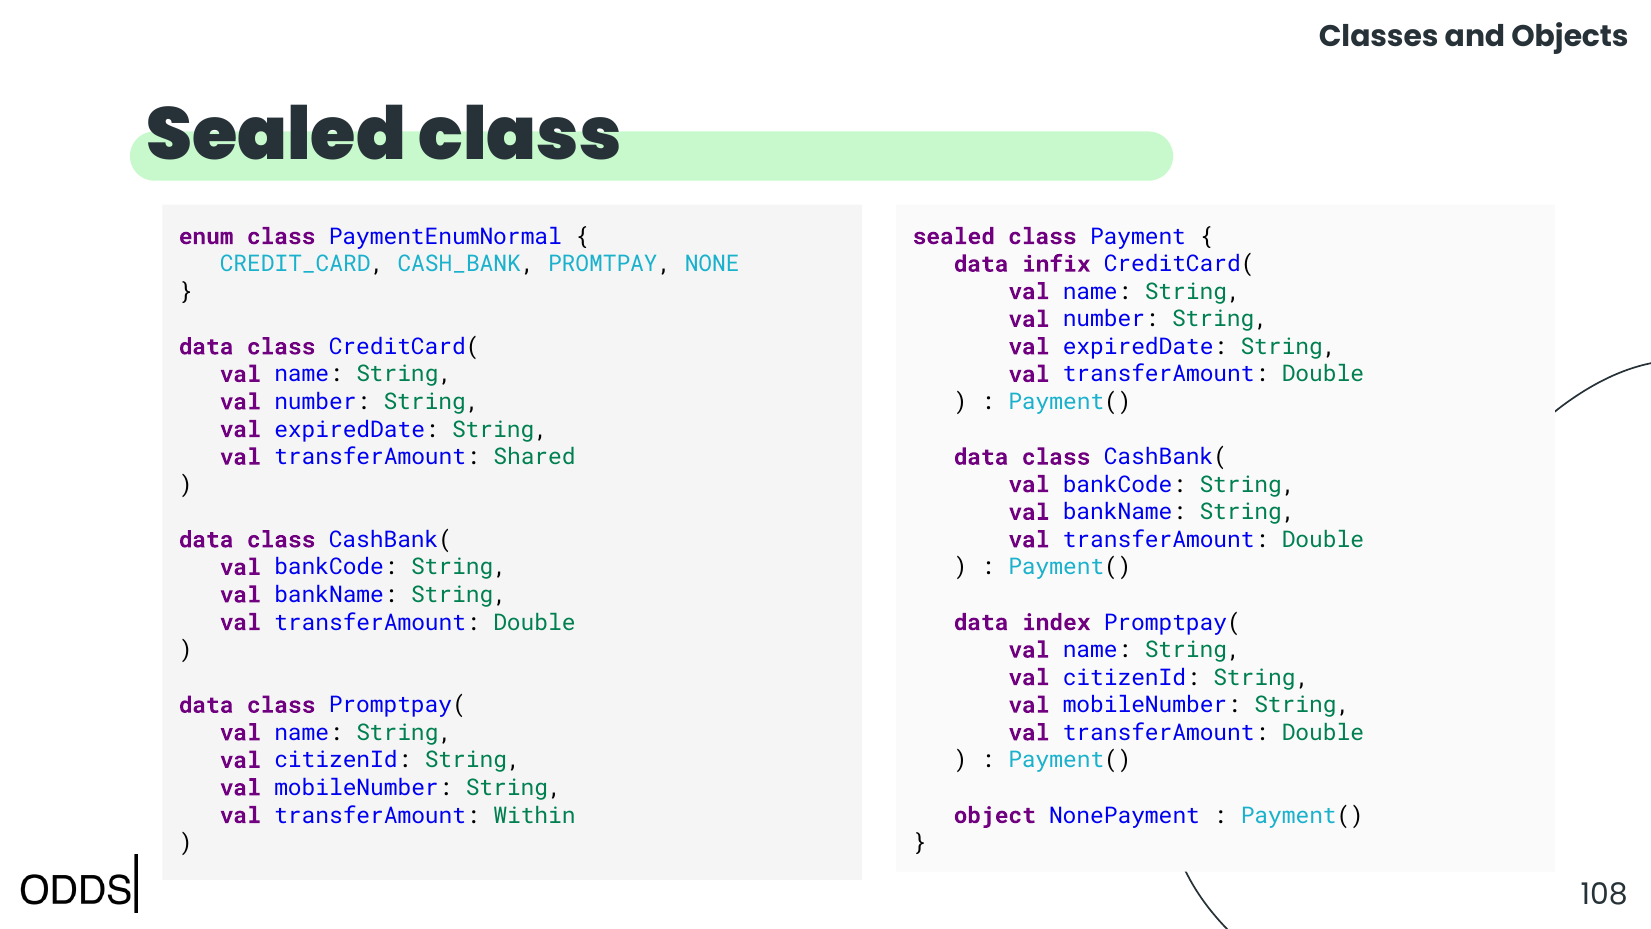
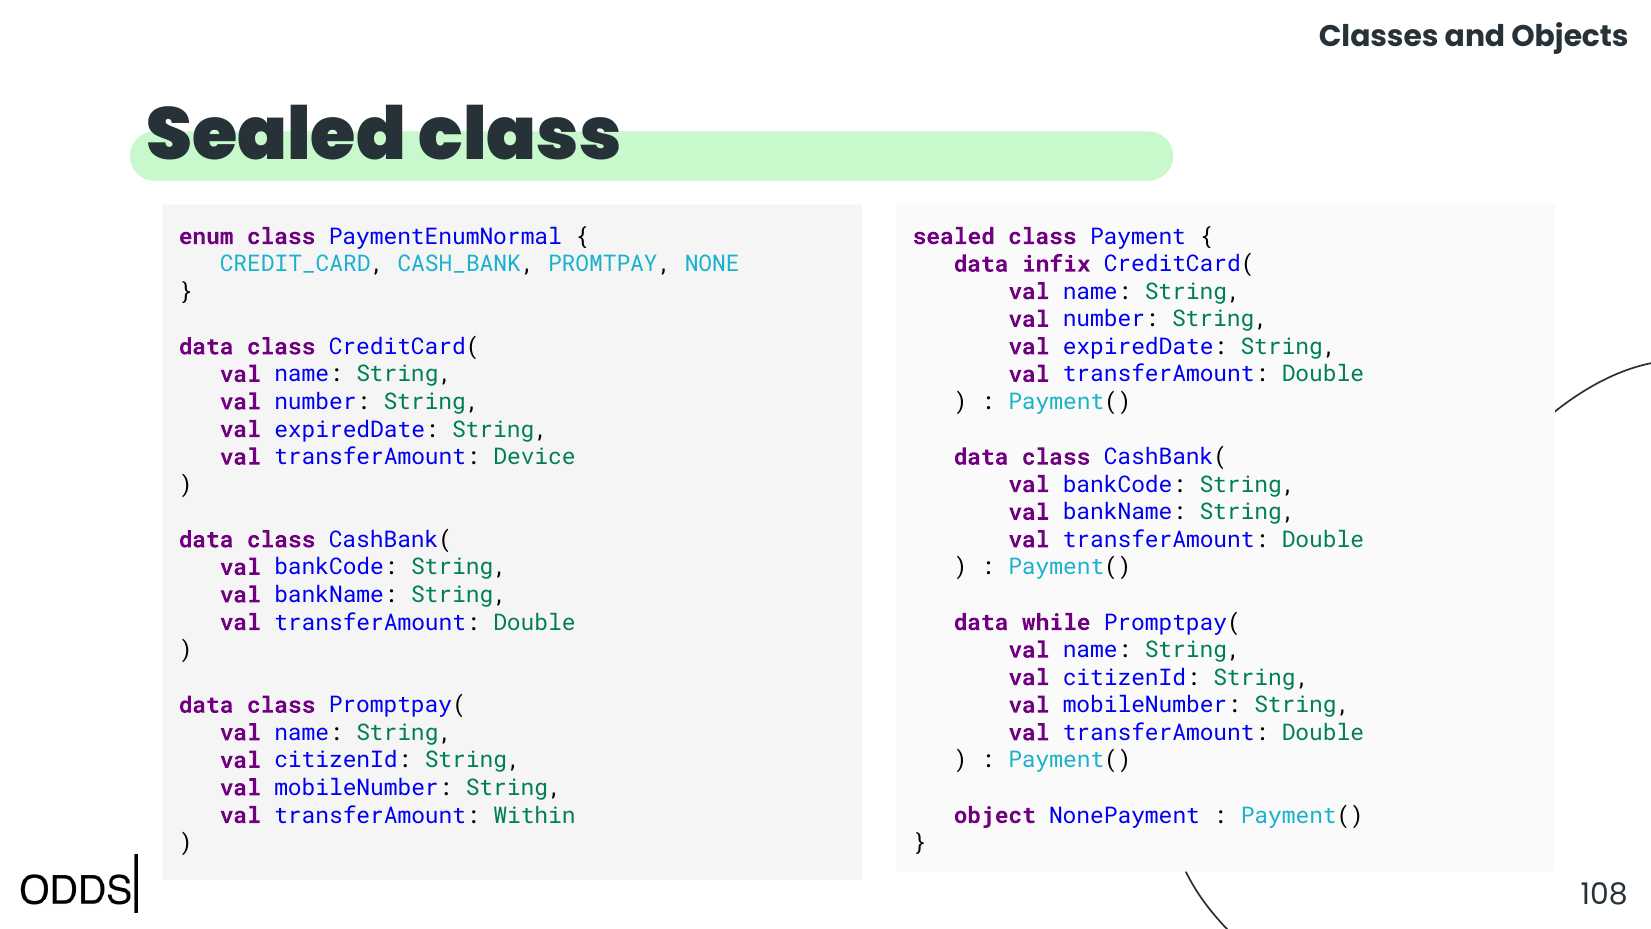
Shared: Shared -> Device
index: index -> while
